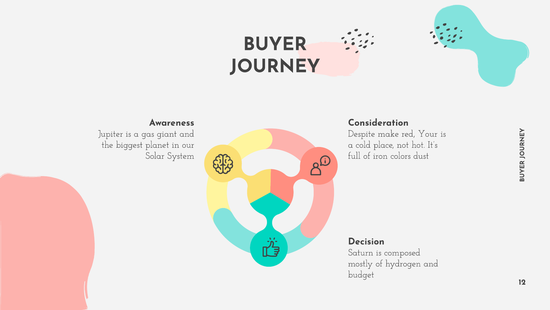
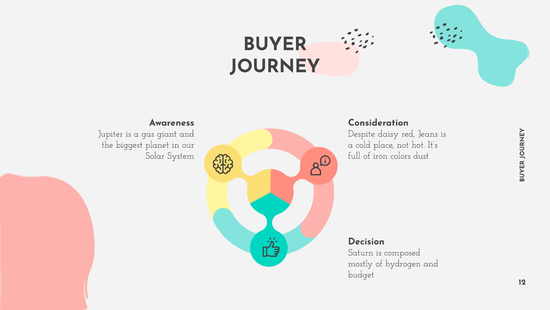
make: make -> daisy
Your: Your -> Jeans
